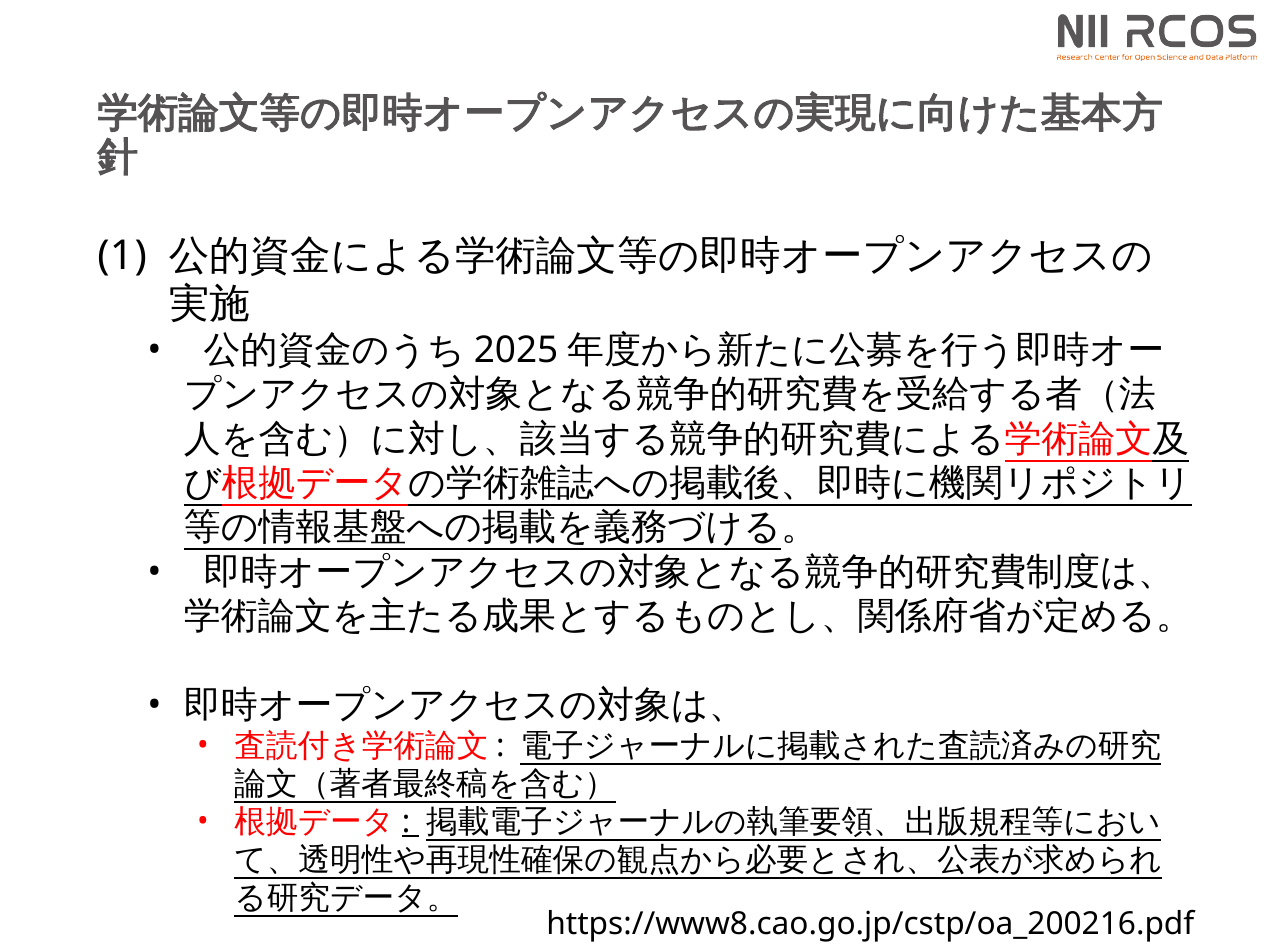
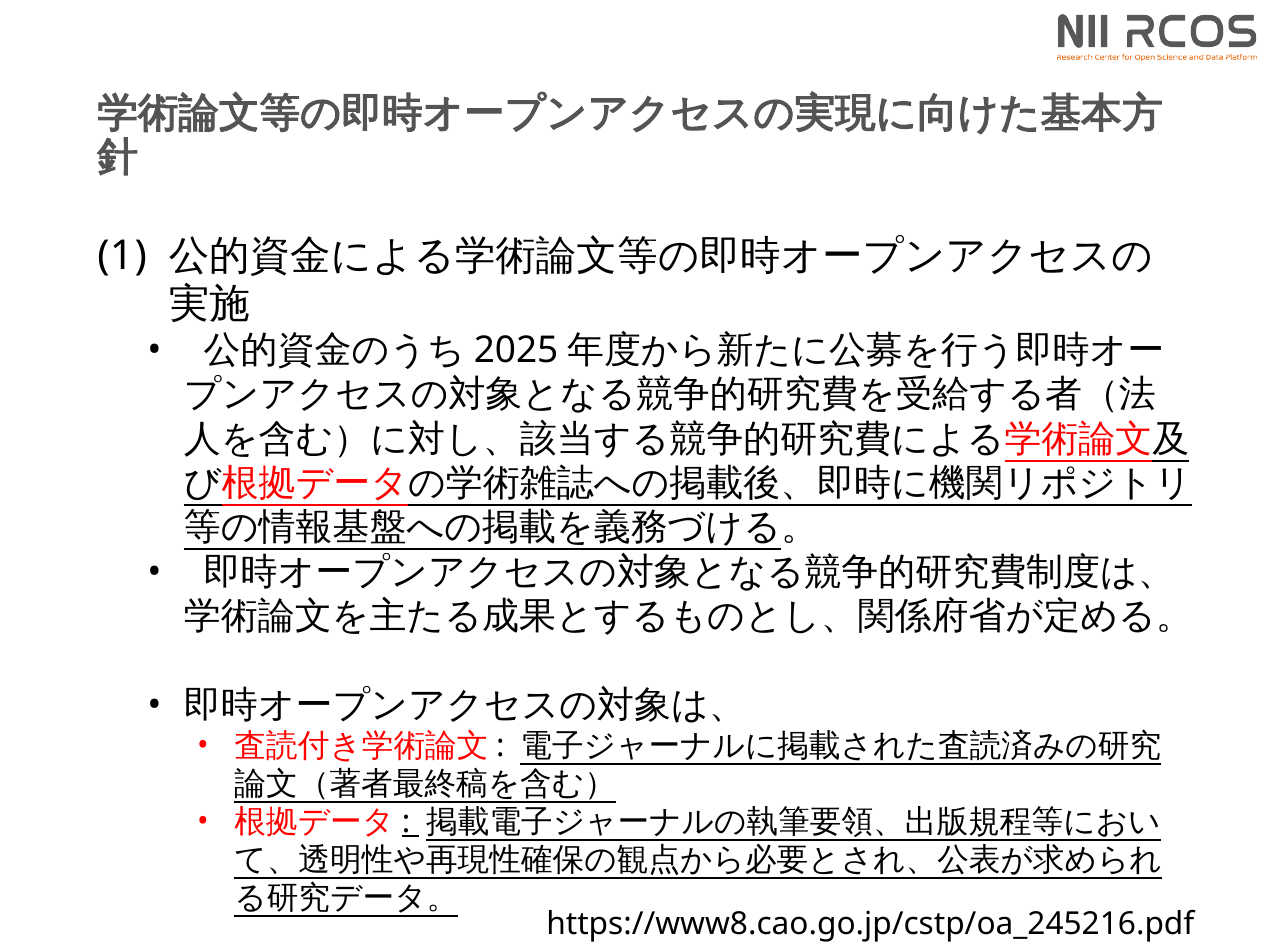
https://www8.cao.go.jp/cstp/oa_200216.pdf: https://www8.cao.go.jp/cstp/oa_200216.pdf -> https://www8.cao.go.jp/cstp/oa_245216.pdf
